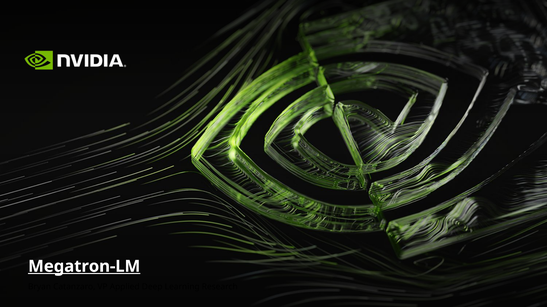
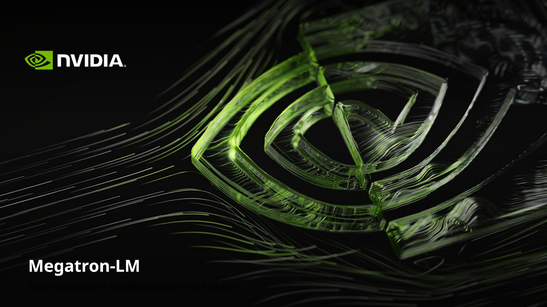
Megatron-LM underline: present -> none
